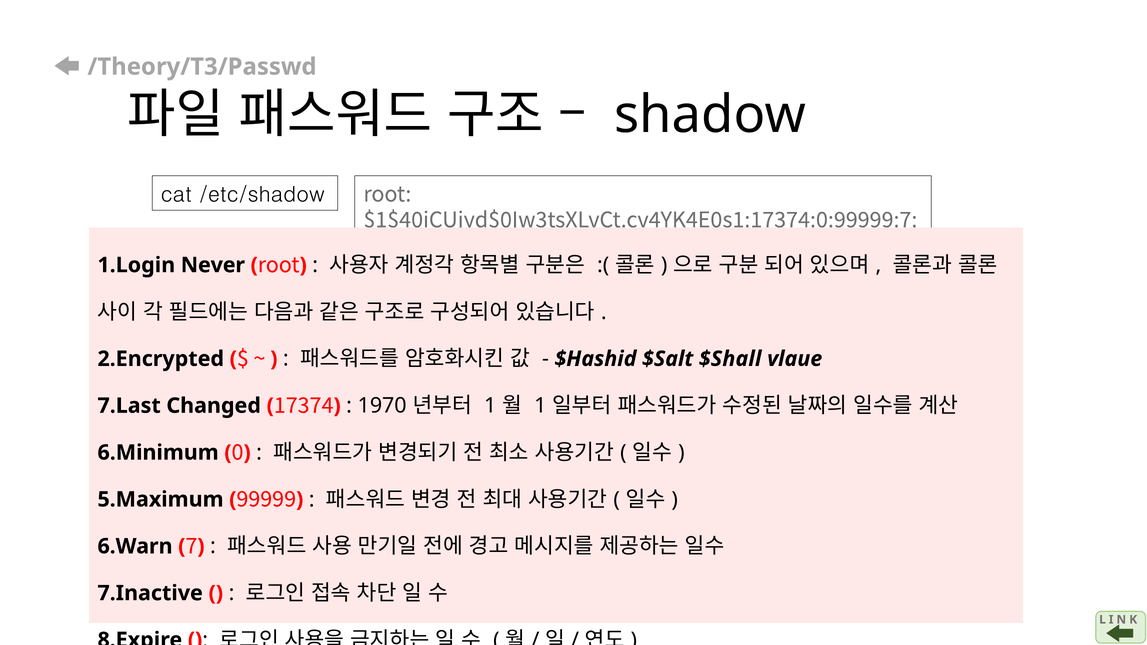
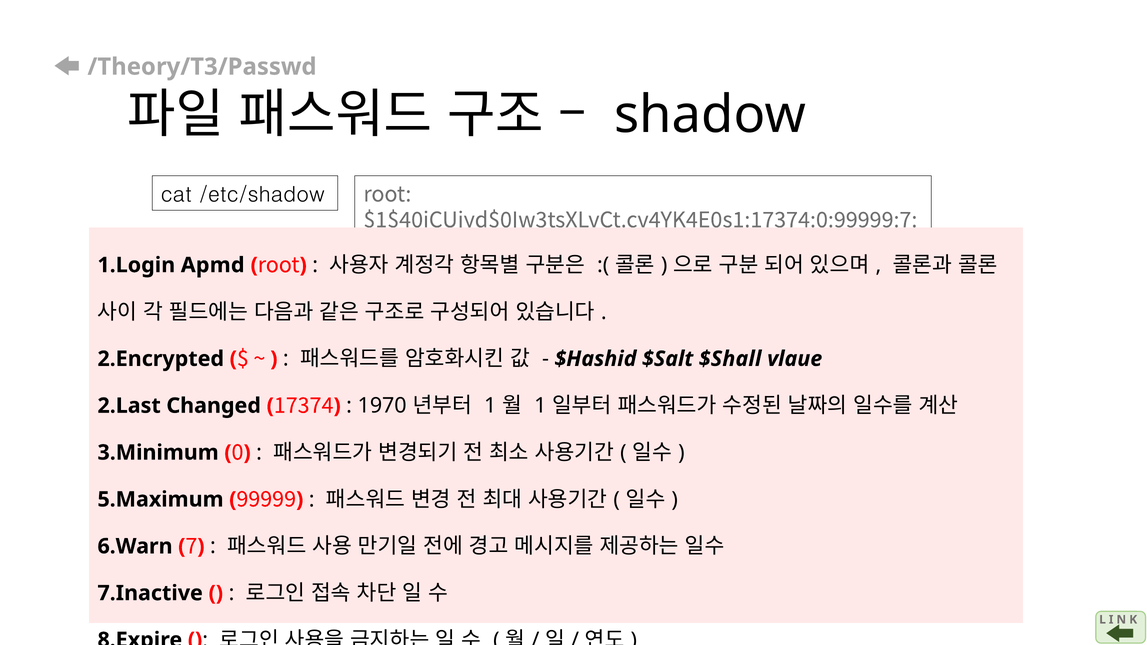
Never: Never -> Apmd
7.Last: 7.Last -> 2.Last
6.Minimum: 6.Minimum -> 3.Minimum
